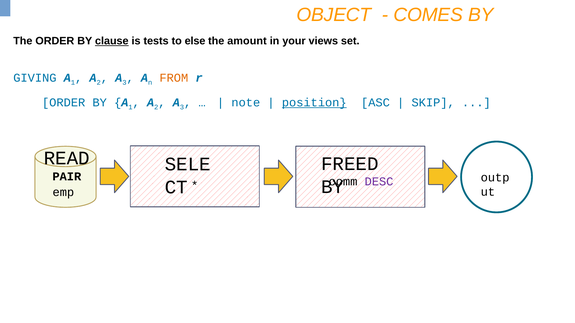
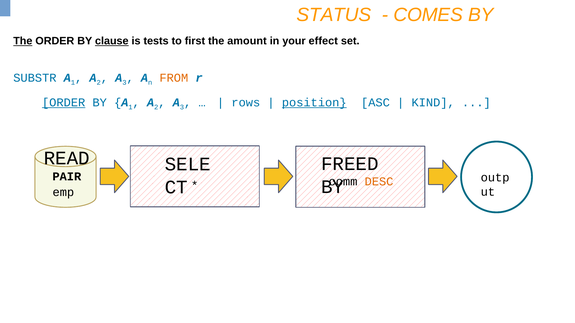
OBJECT: OBJECT -> STATUS
The at (23, 41) underline: none -> present
else: else -> first
views: views -> effect
GIVING: GIVING -> SUBSTR
ORDER at (64, 103) underline: none -> present
note: note -> rows
SKIP: SKIP -> KIND
DESC colour: purple -> orange
